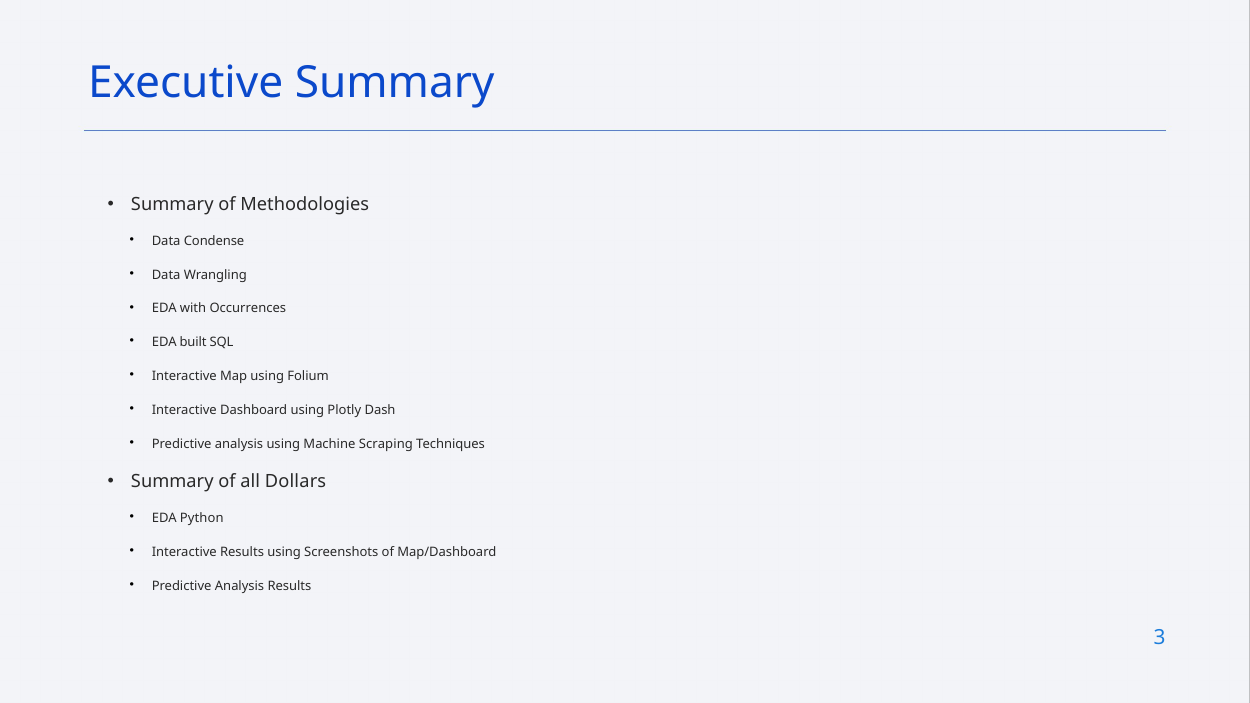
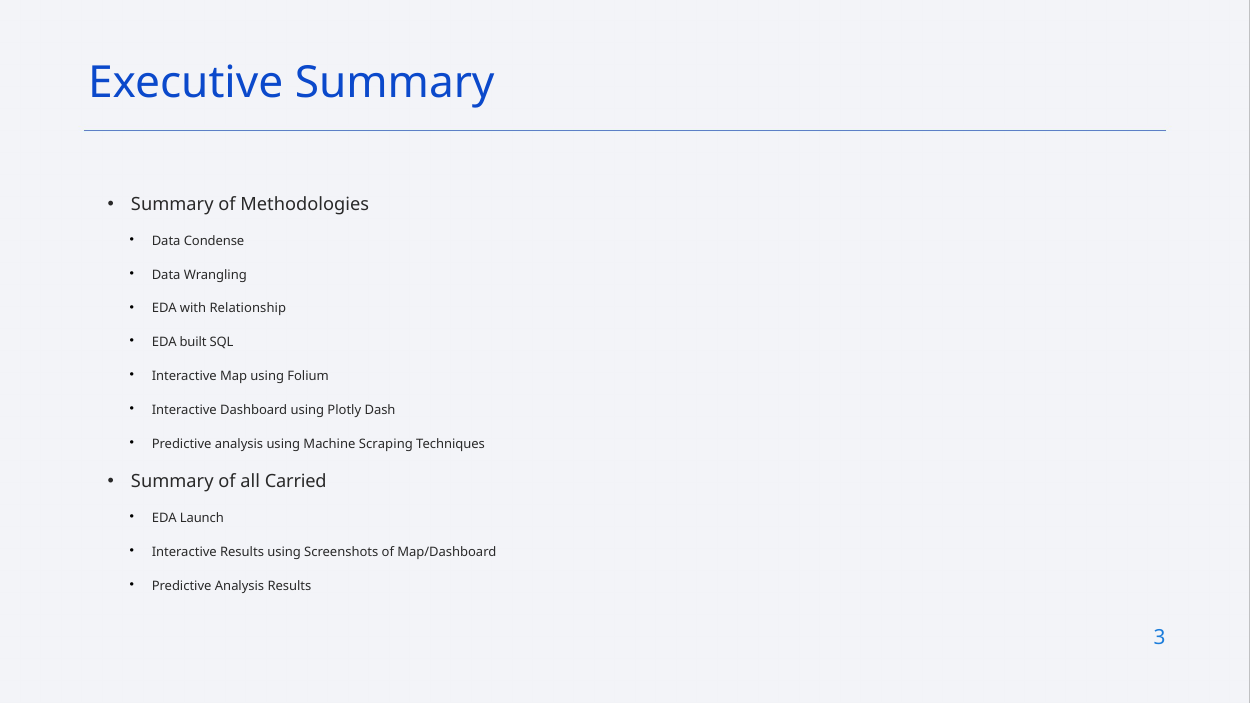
Occurrences: Occurrences -> Relationship
Dollars: Dollars -> Carried
Python: Python -> Launch
